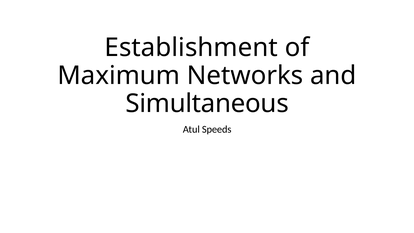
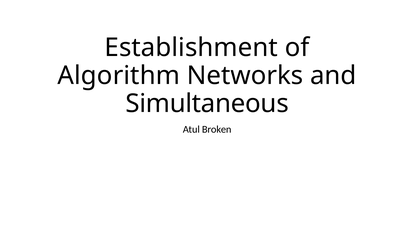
Maximum: Maximum -> Algorithm
Speeds: Speeds -> Broken
